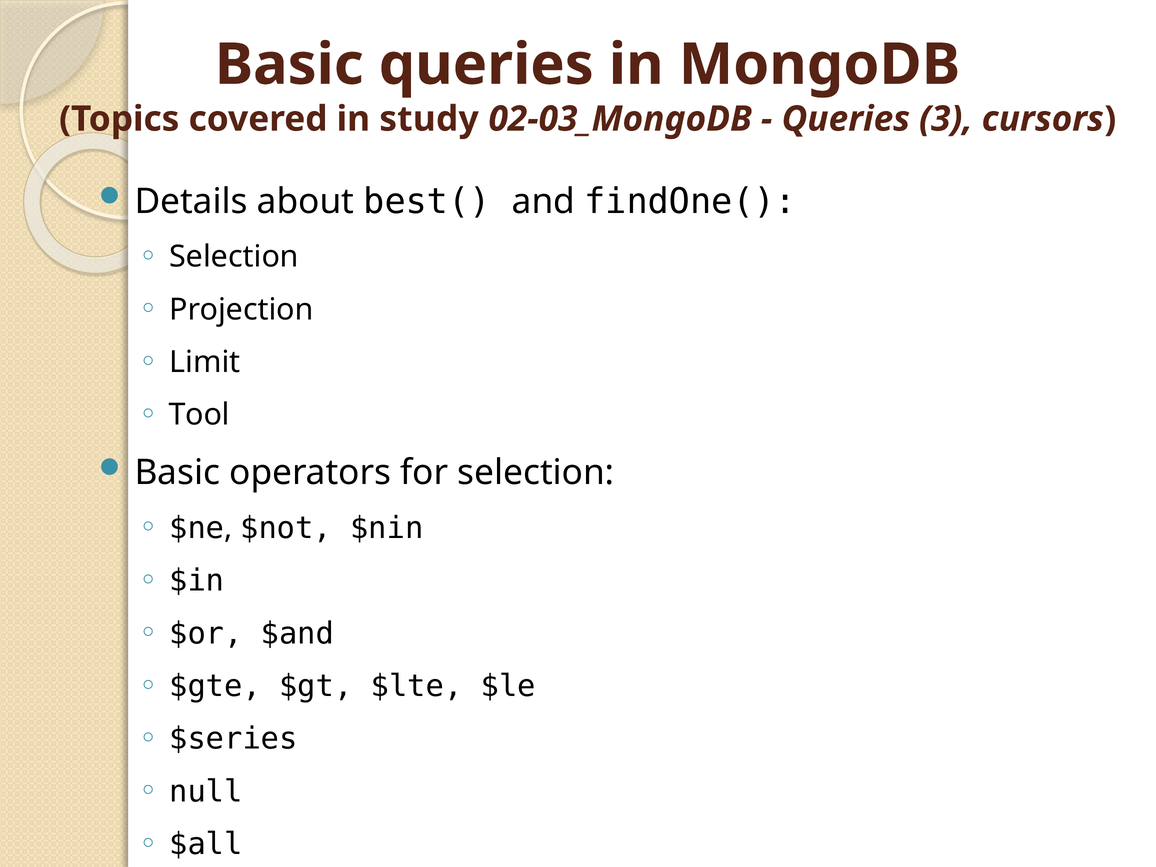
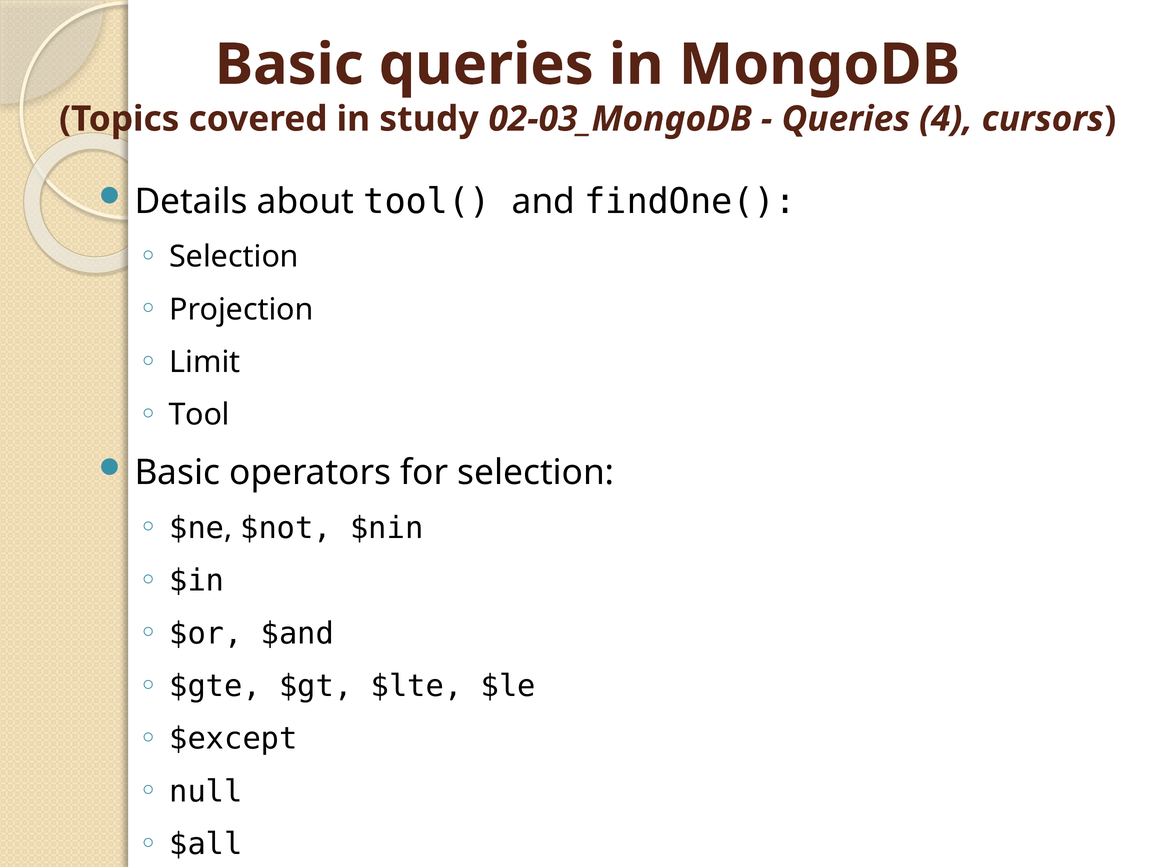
3: 3 -> 4
best(: best( -> tool(
$series: $series -> $except
